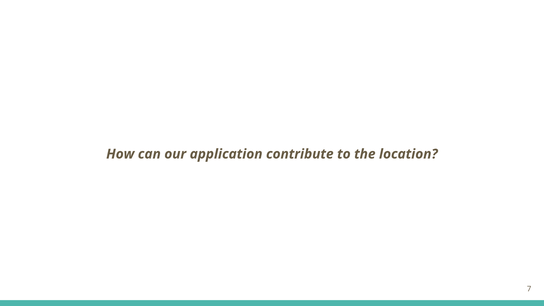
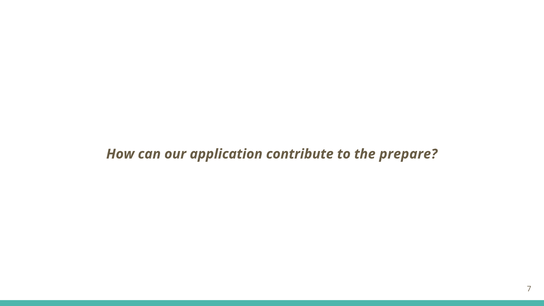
location: location -> prepare
